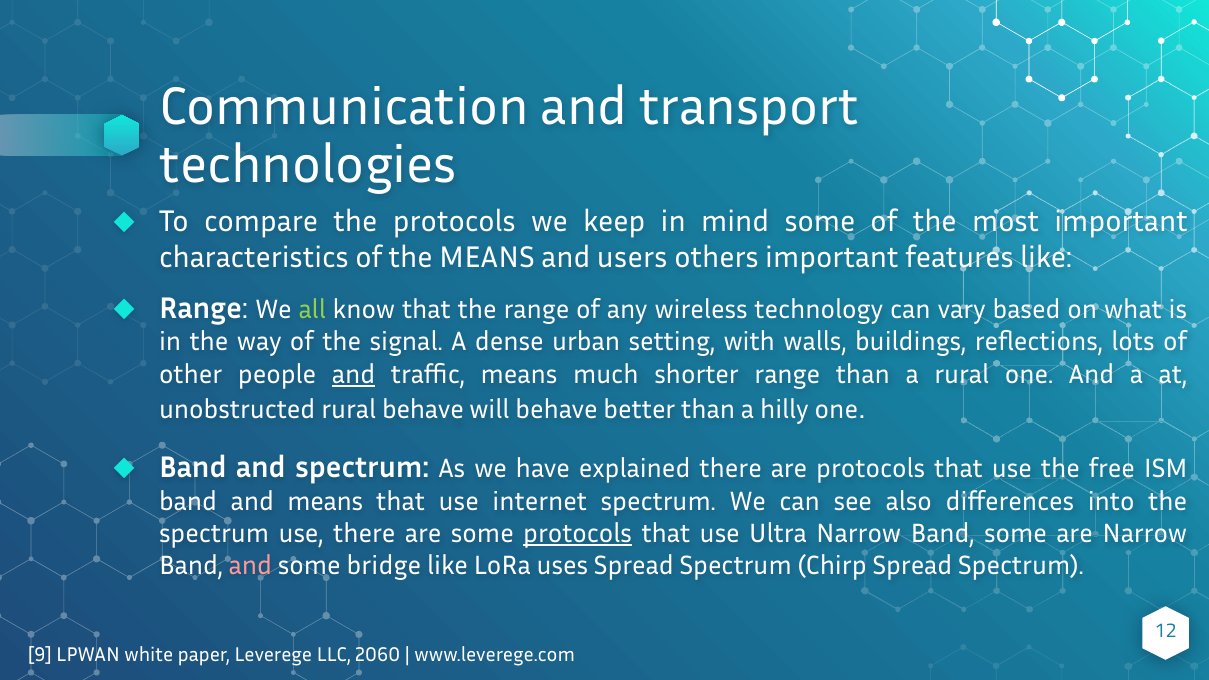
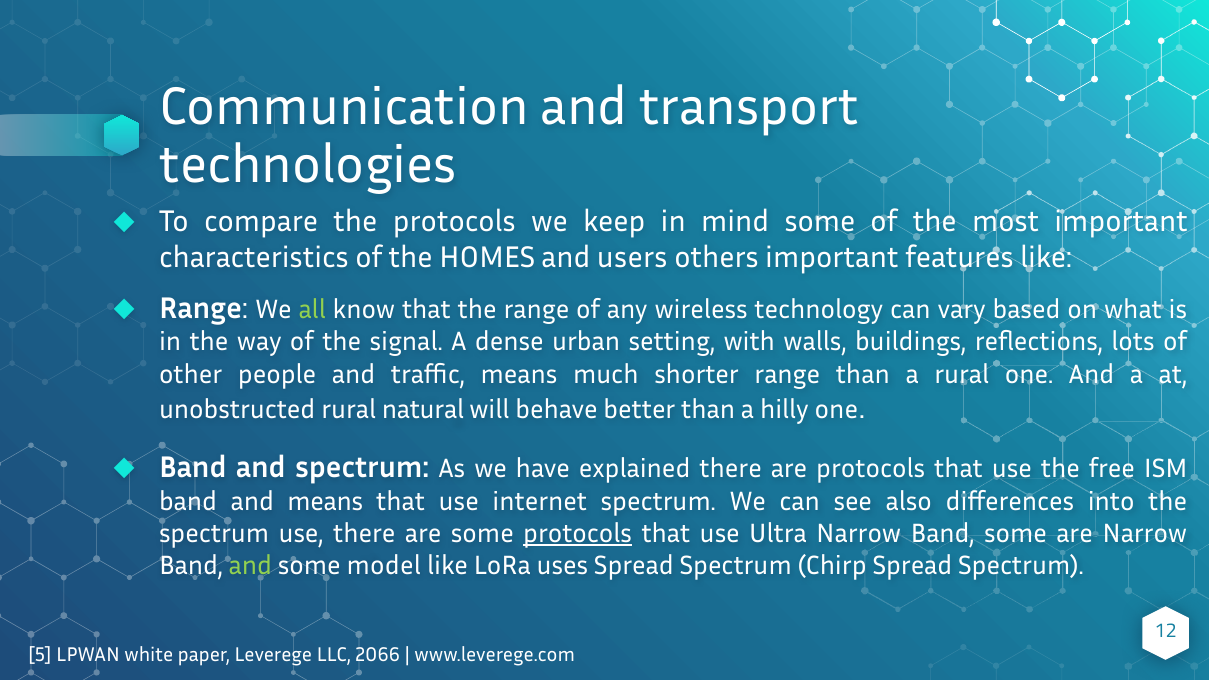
the MEANS: MEANS -> HOMES
and at (354, 374) underline: present -> none
rural behave: behave -> natural
and at (250, 566) colour: pink -> light green
bridge: bridge -> model
9: 9 -> 5
2060: 2060 -> 2066
